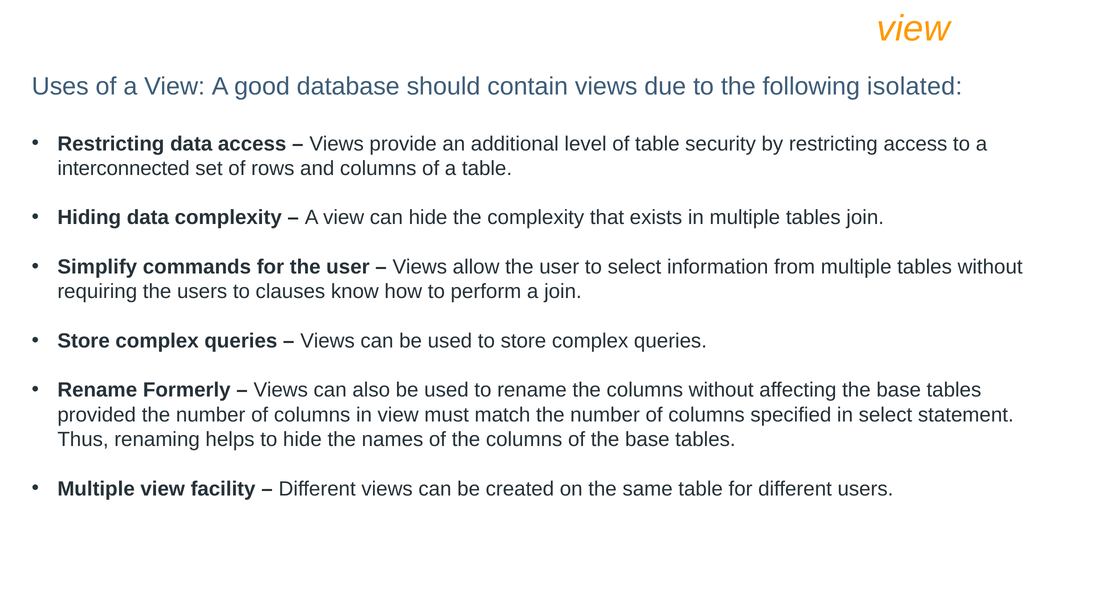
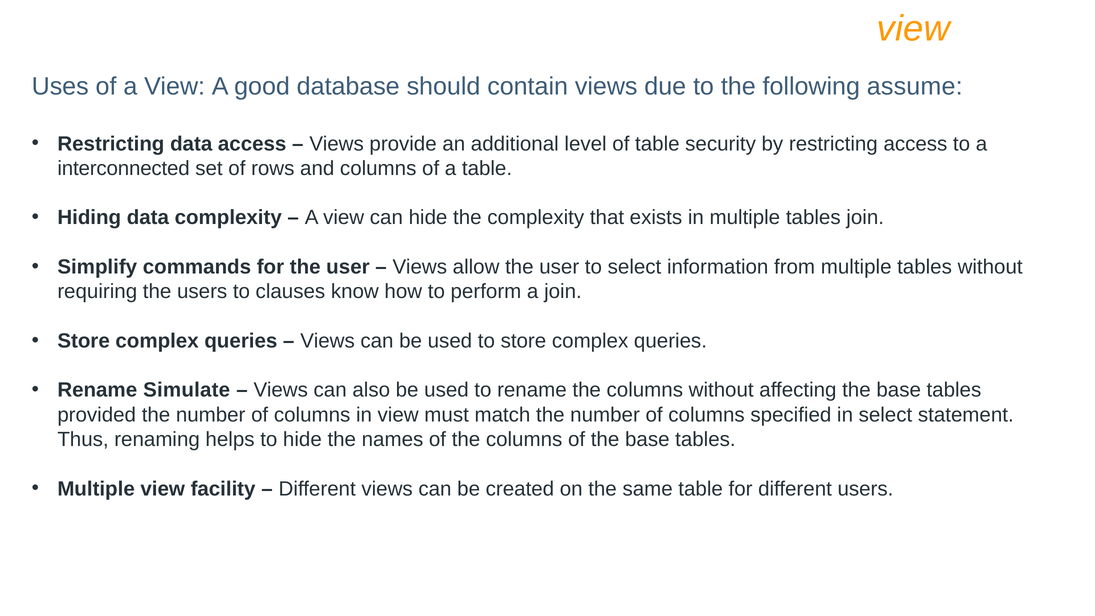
isolated: isolated -> assume
Formerly: Formerly -> Simulate
